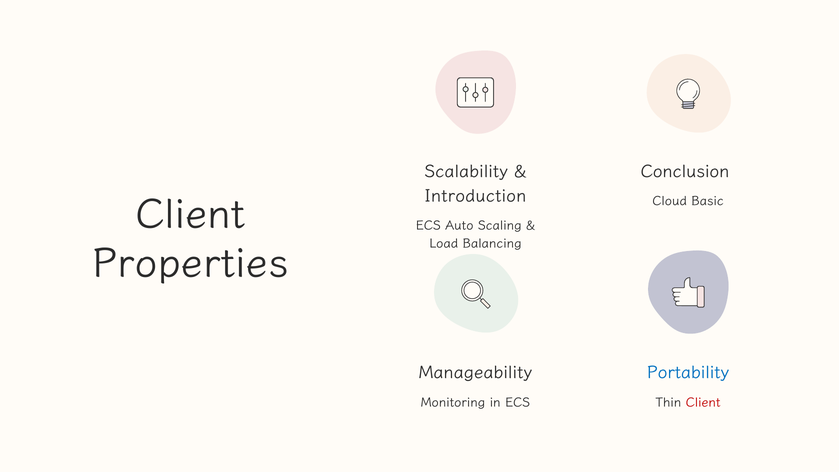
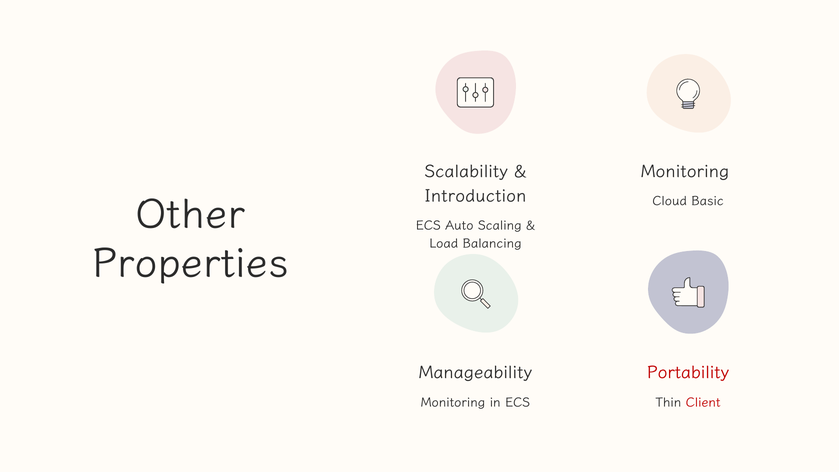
Conclusion at (685, 171): Conclusion -> Monitoring
Client at (191, 214): Client -> Other
Portability colour: blue -> red
